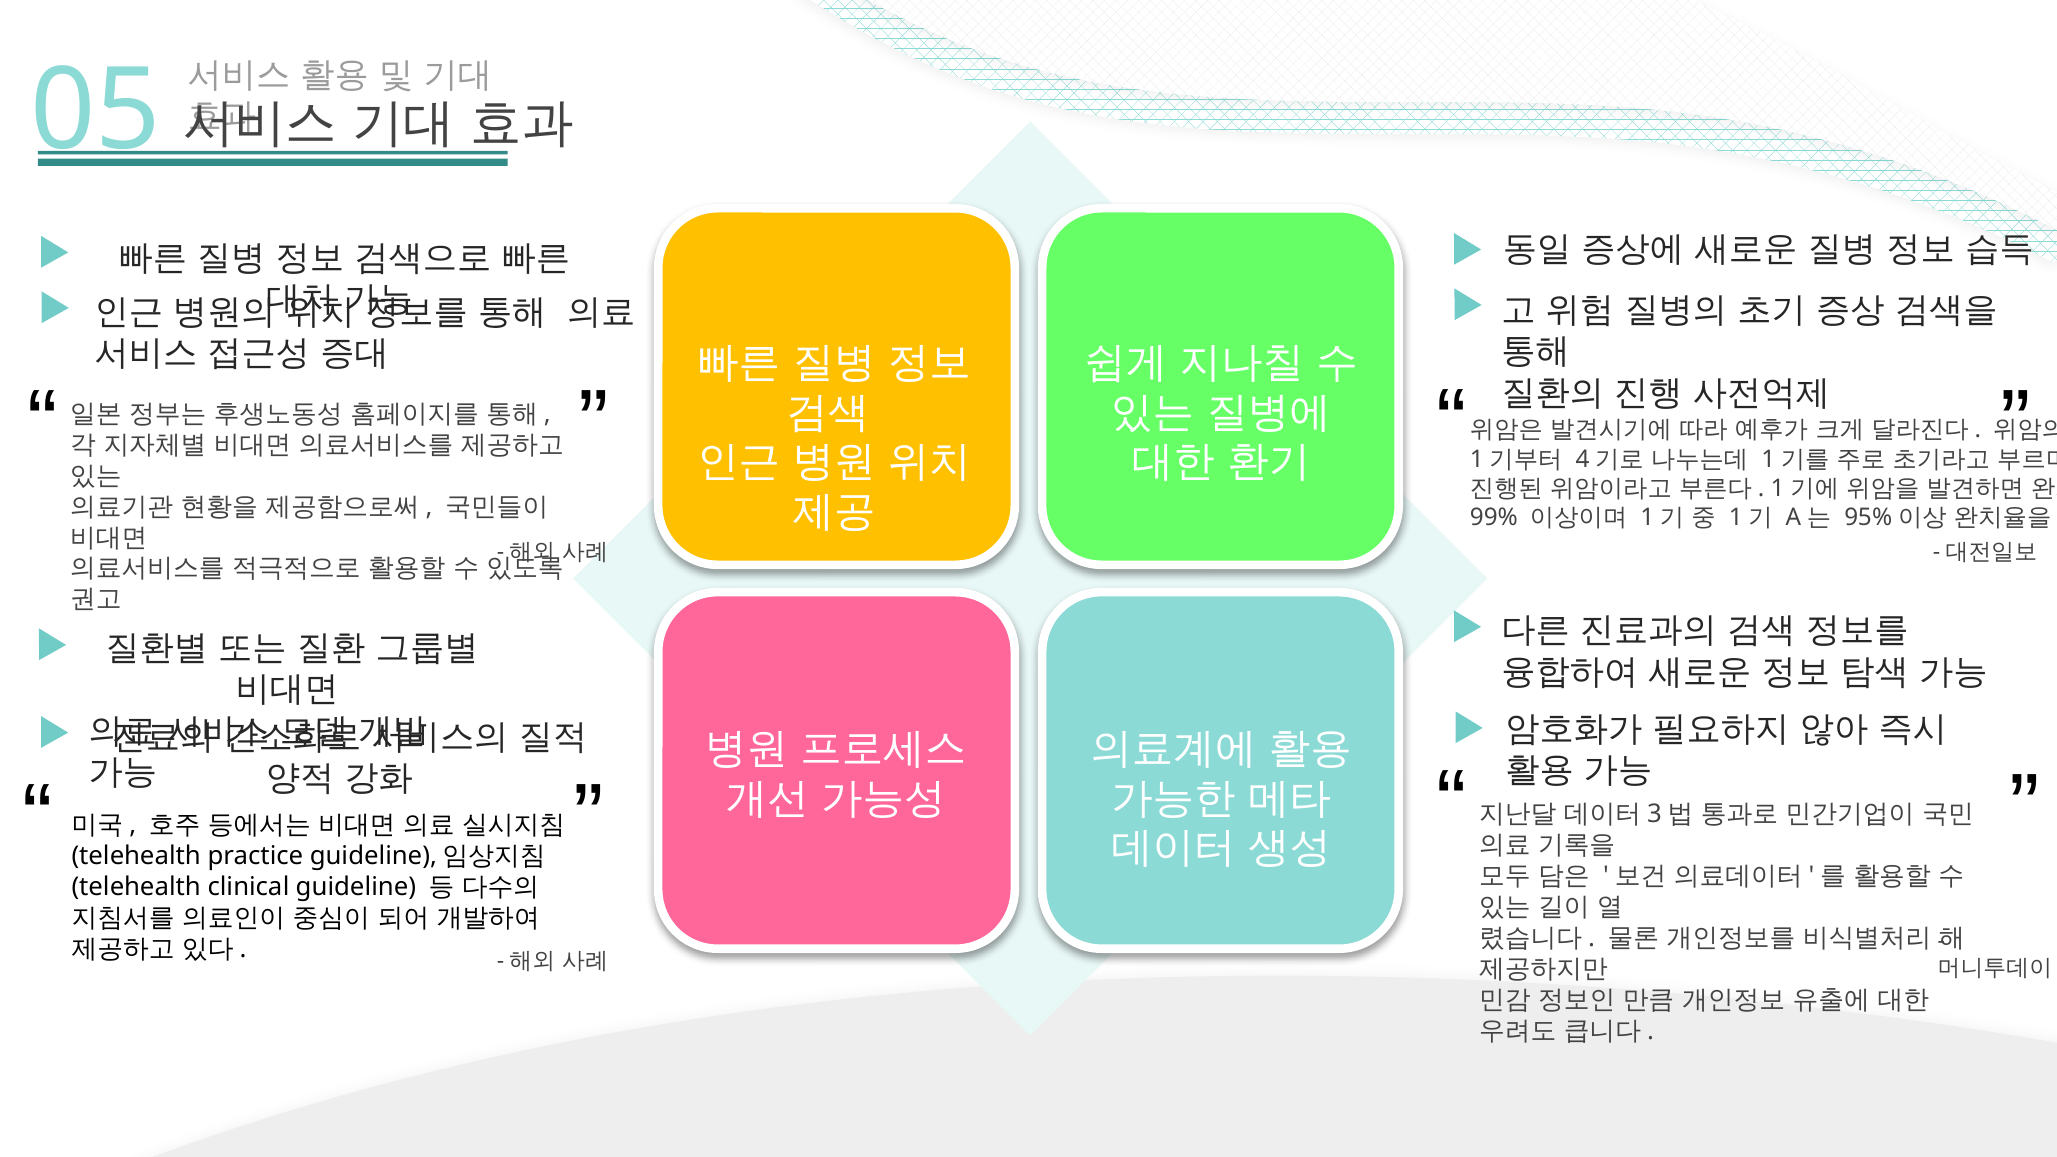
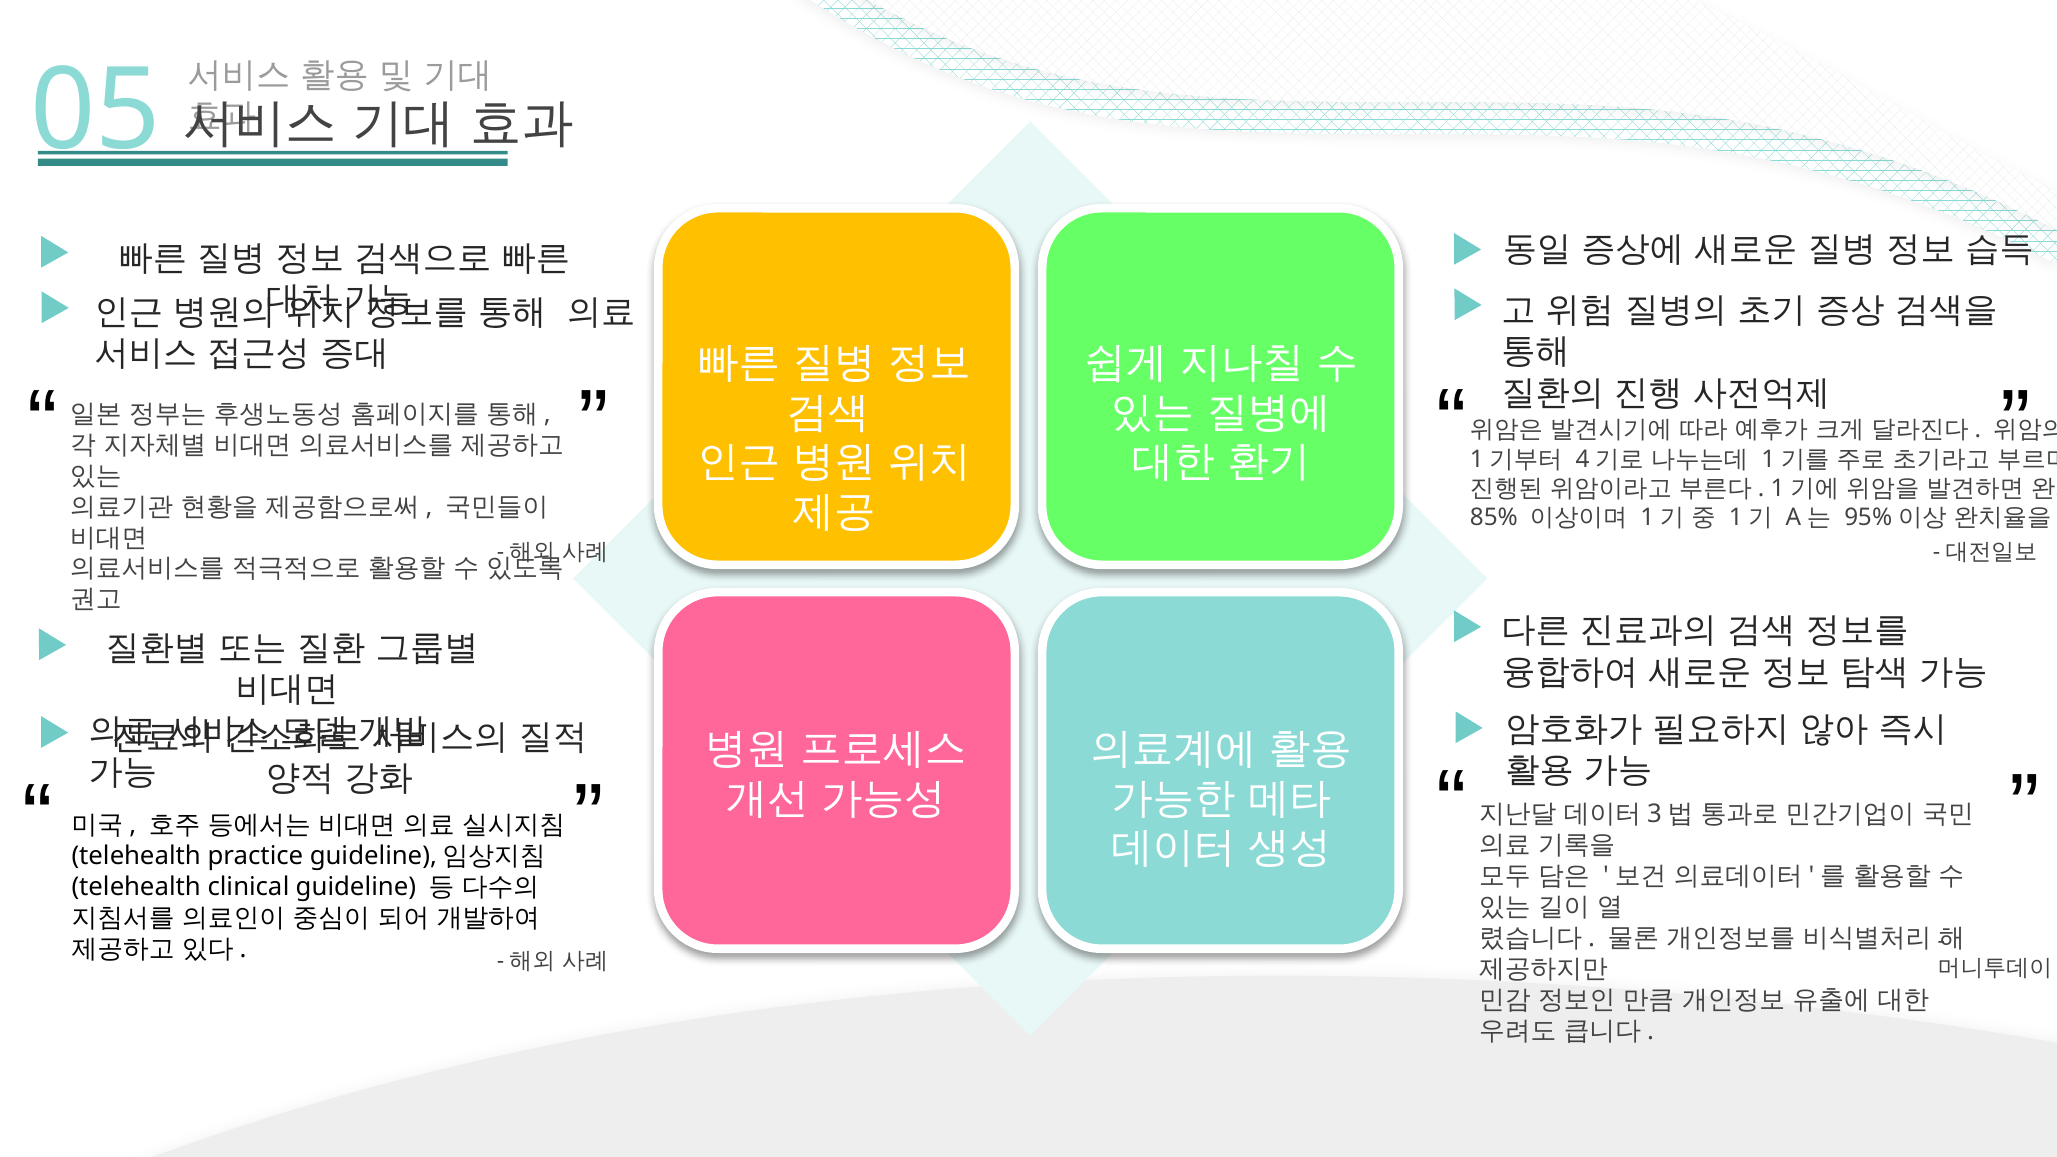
99%: 99% -> 85%
